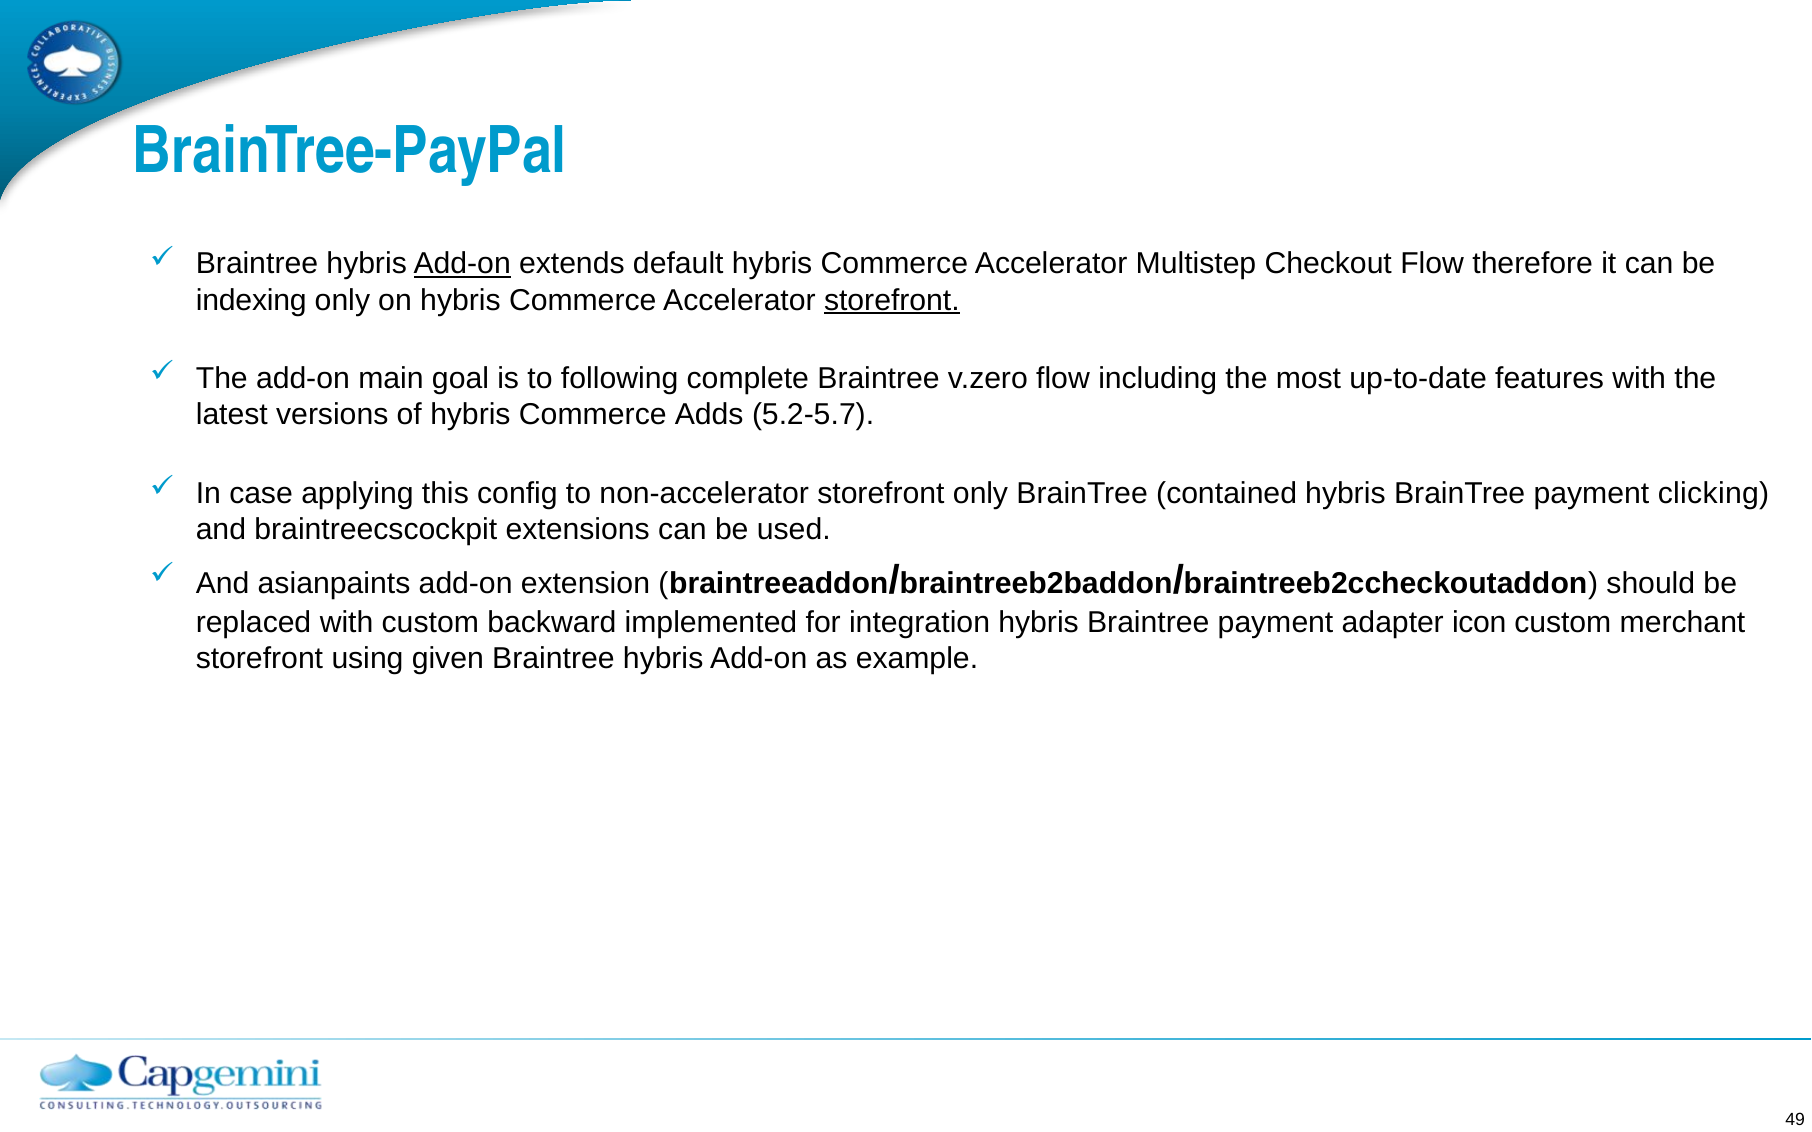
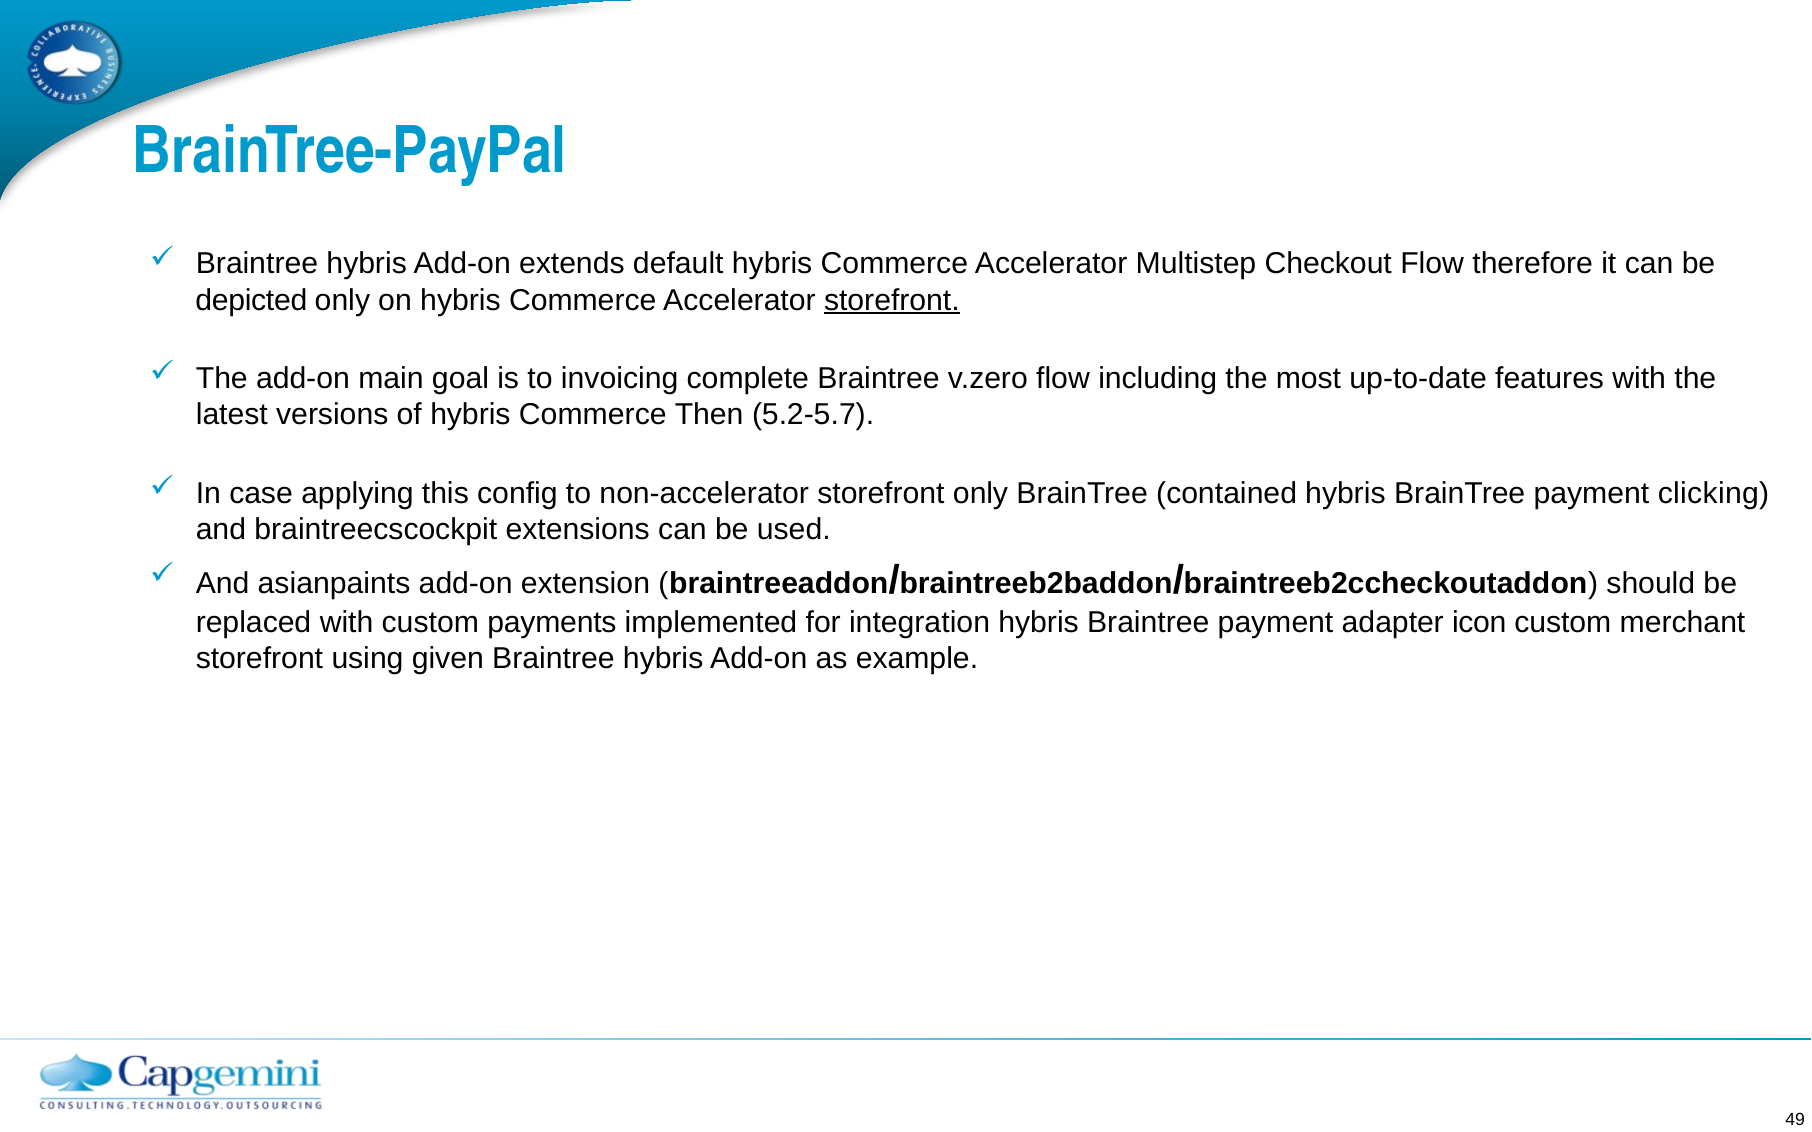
Add-on at (462, 264) underline: present -> none
indexing: indexing -> depicted
following: following -> invoicing
Adds: Adds -> Then
backward: backward -> payments
